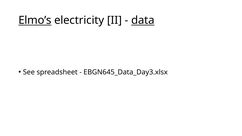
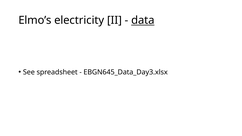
Elmo’s underline: present -> none
